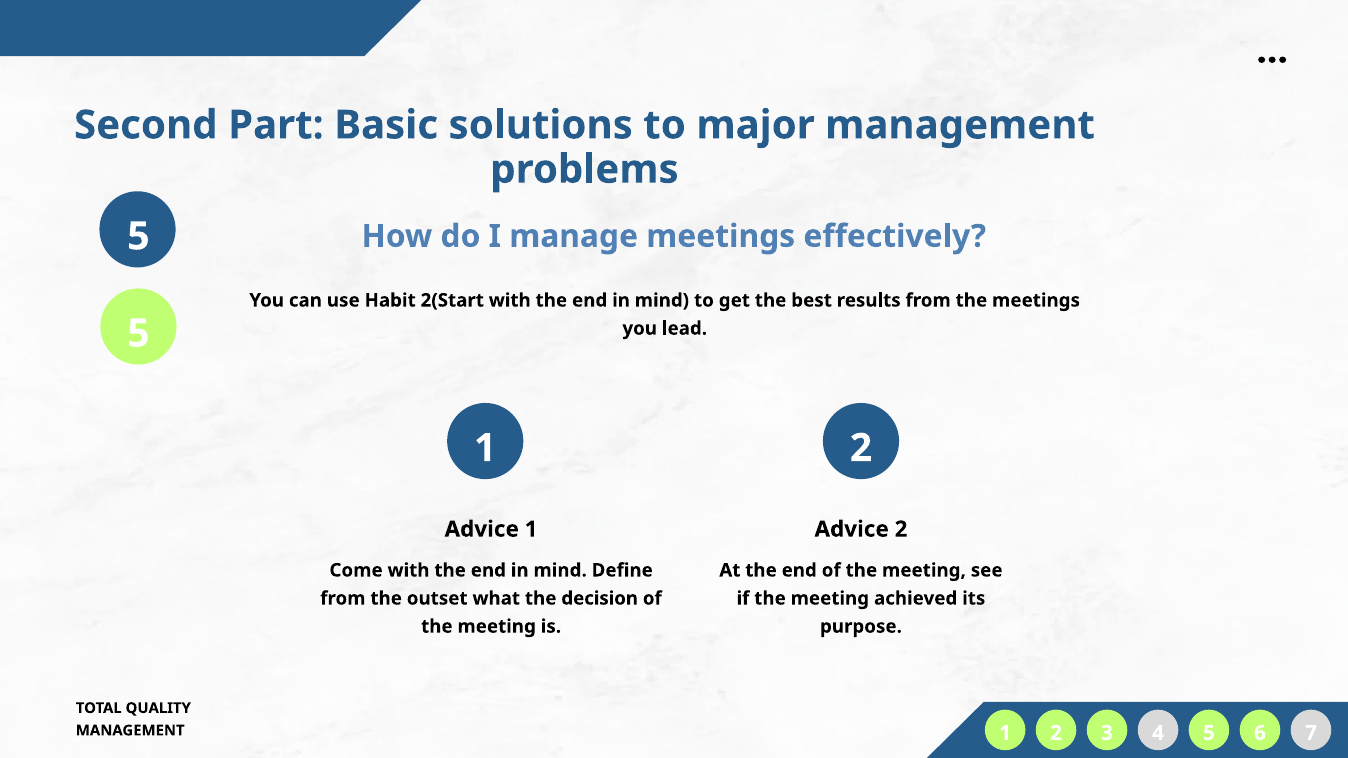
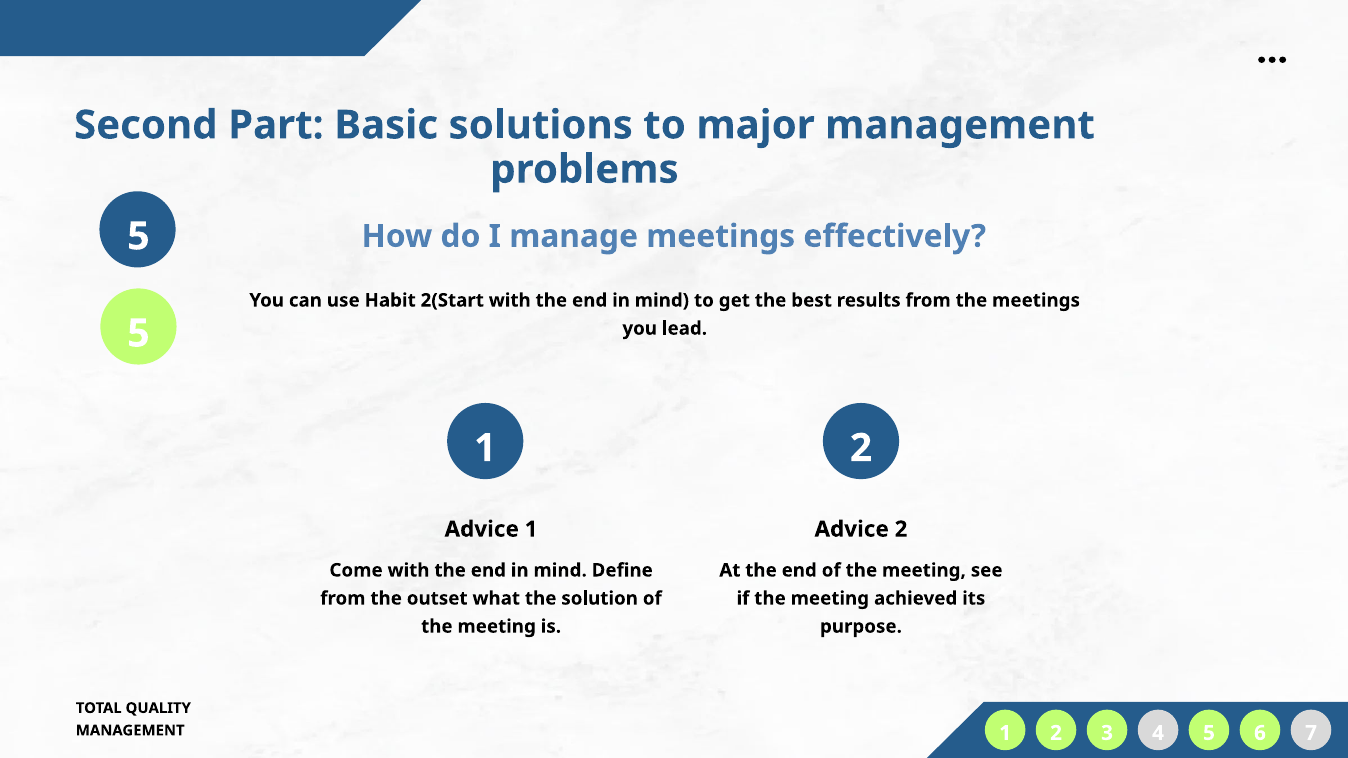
decision: decision -> solution
